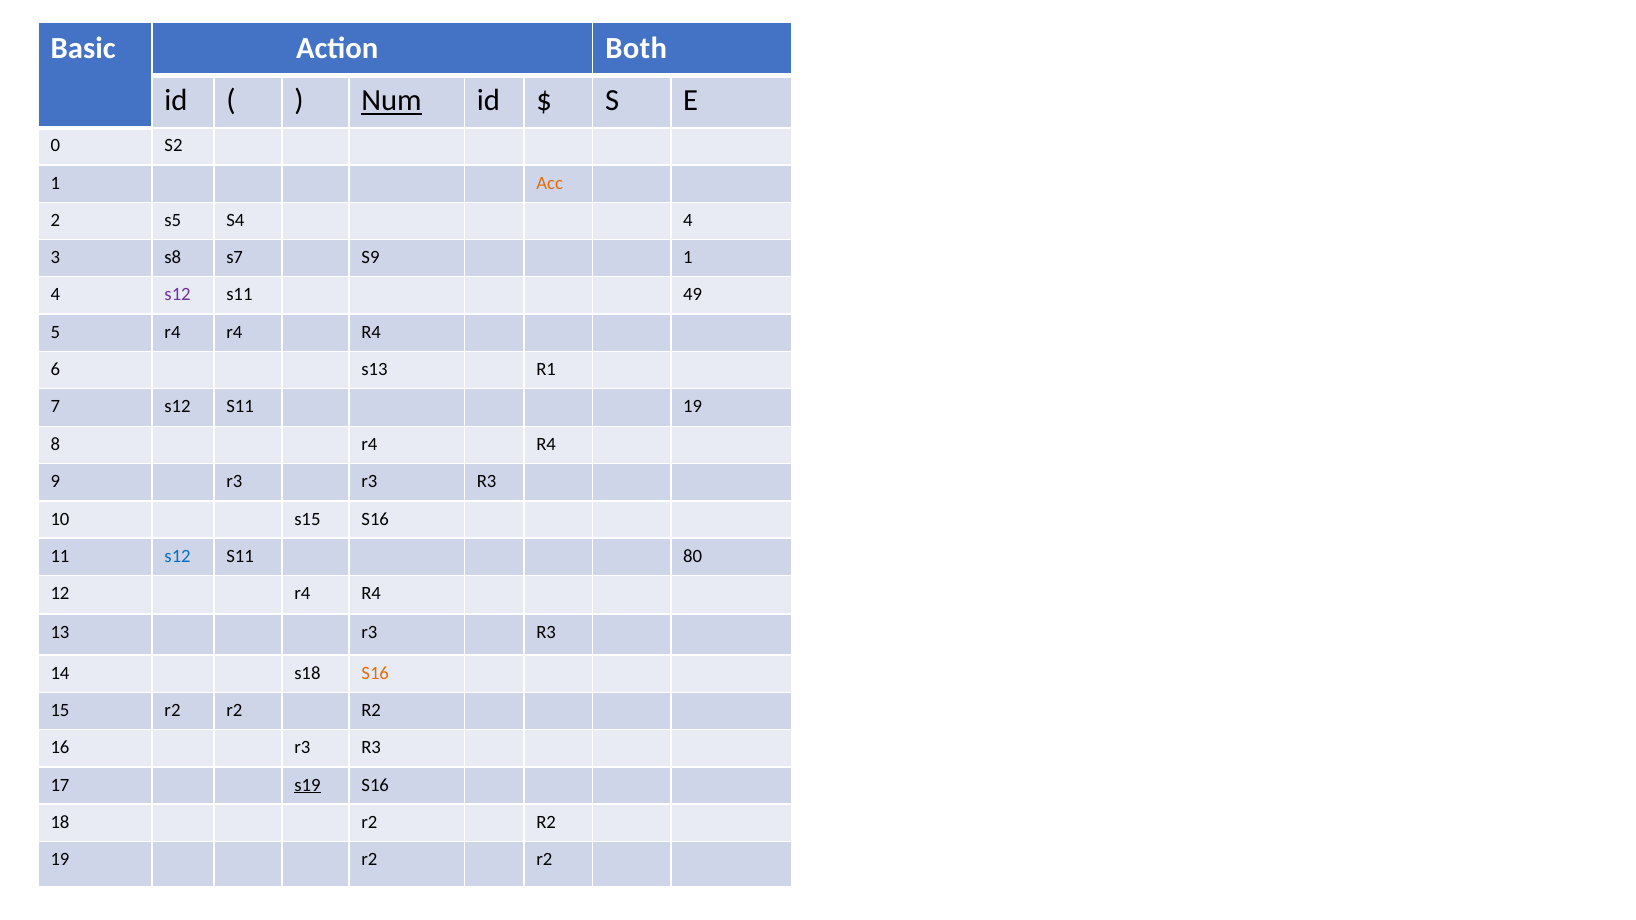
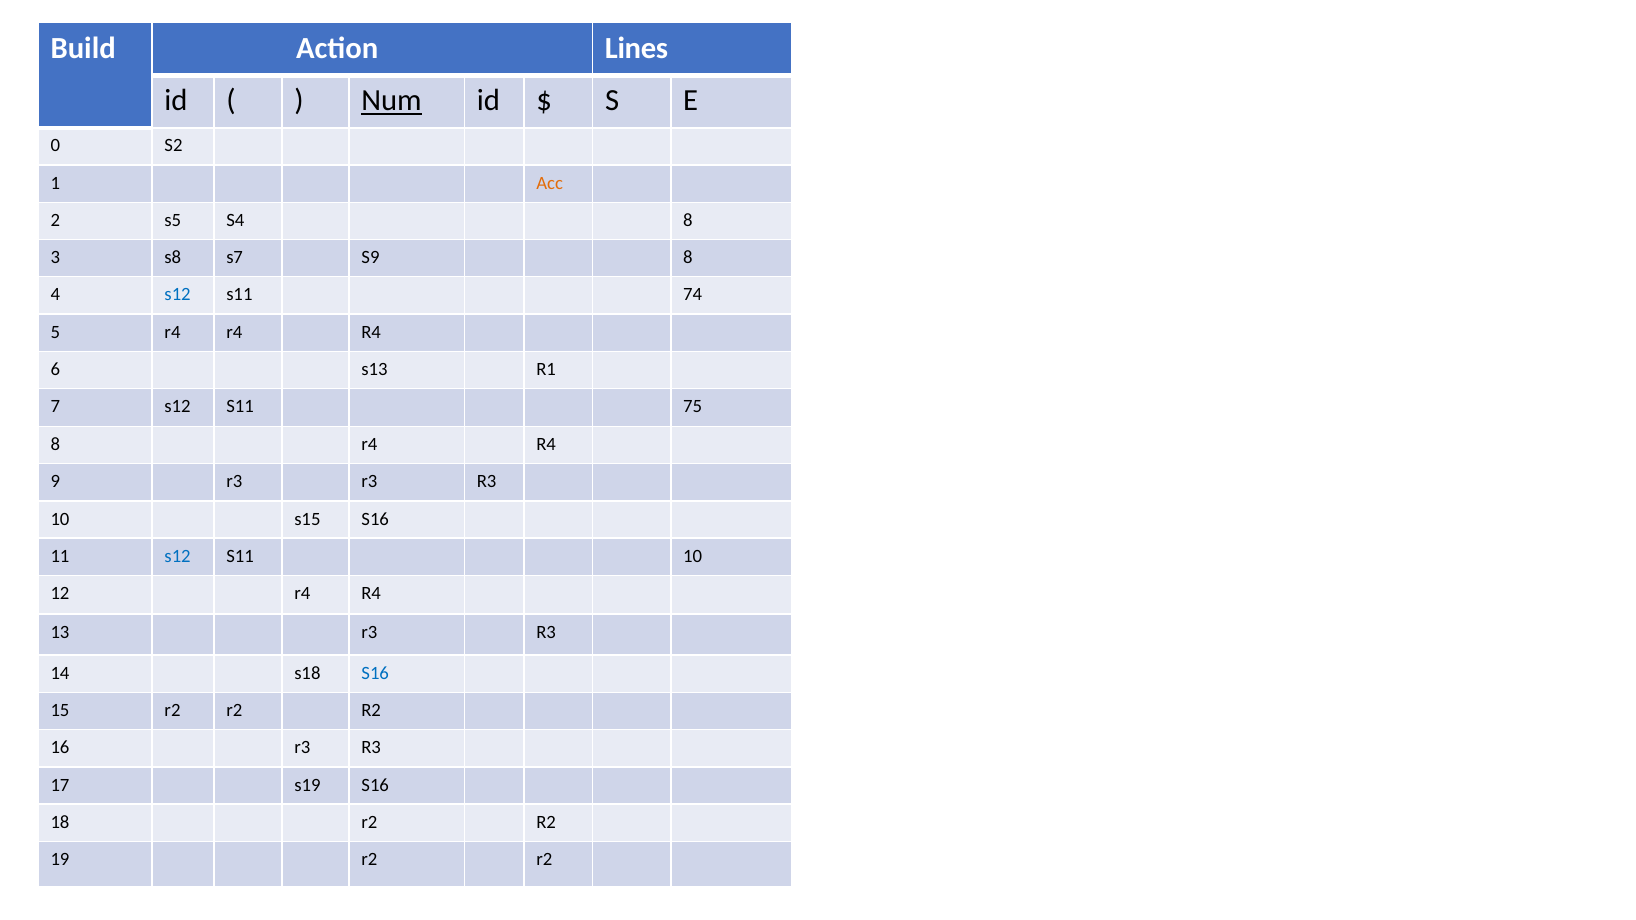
Basic: Basic -> Build
Both: Both -> Lines
S4 4: 4 -> 8
S9 1: 1 -> 8
s12 at (178, 295) colour: purple -> blue
49: 49 -> 74
S11 19: 19 -> 75
S11 80: 80 -> 10
S16 at (375, 673) colour: orange -> blue
s19 underline: present -> none
